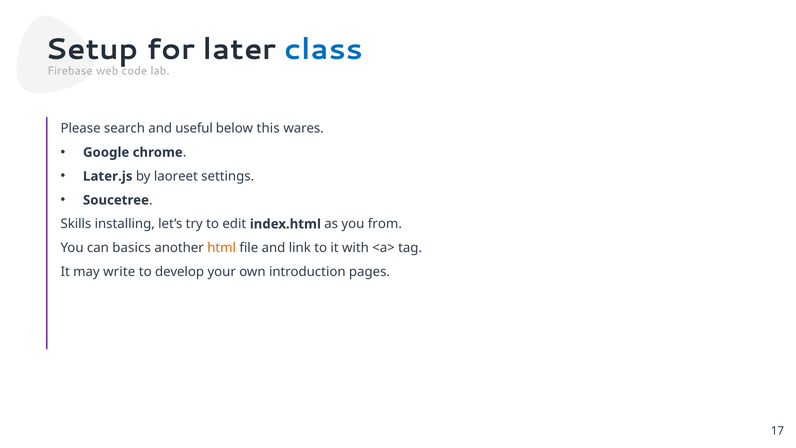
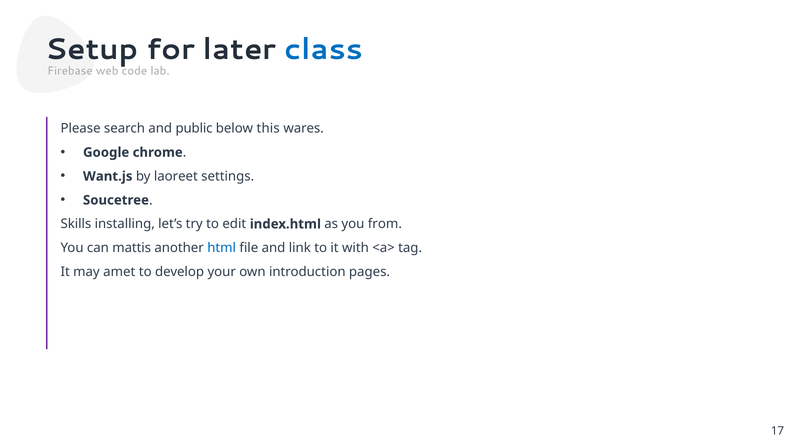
useful: useful -> public
Later.js: Later.js -> Want.js
basics: basics -> mattis
html colour: orange -> blue
write: write -> amet
